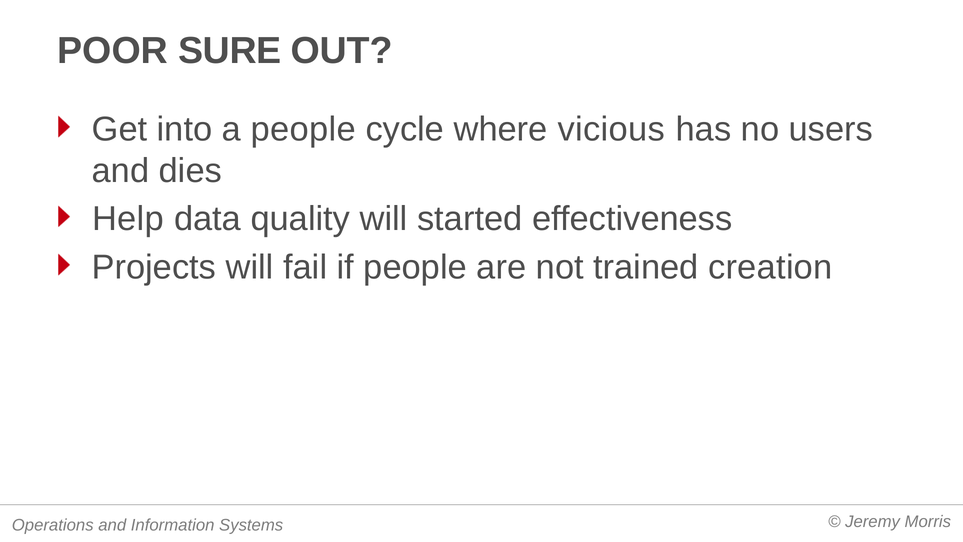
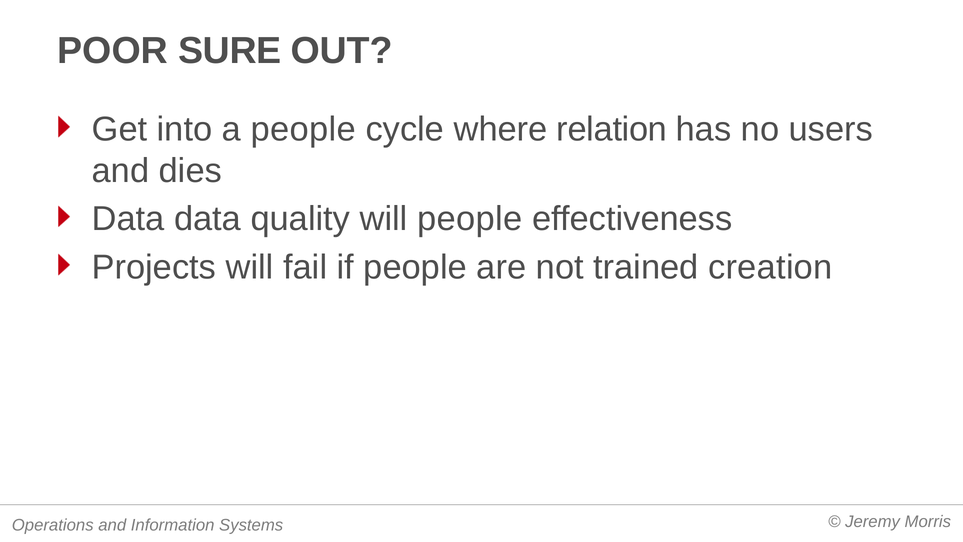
vicious: vicious -> relation
Help at (128, 219): Help -> Data
will started: started -> people
